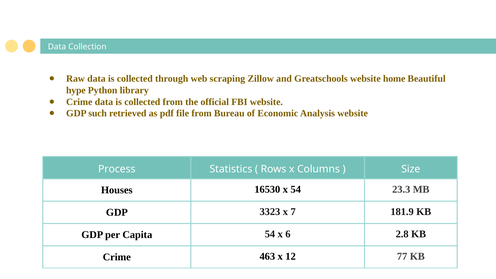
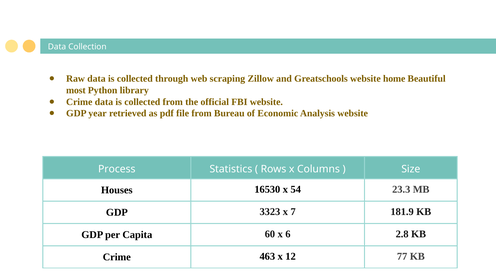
hype: hype -> most
such: such -> year
Capita 54: 54 -> 60
